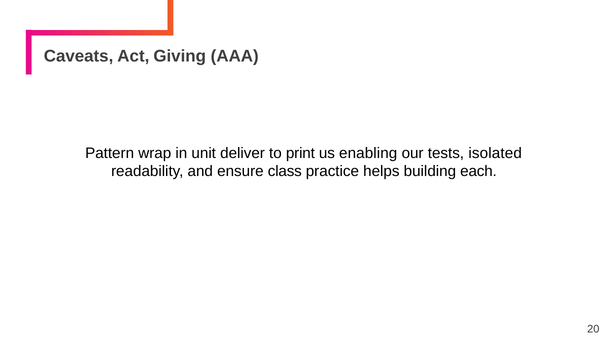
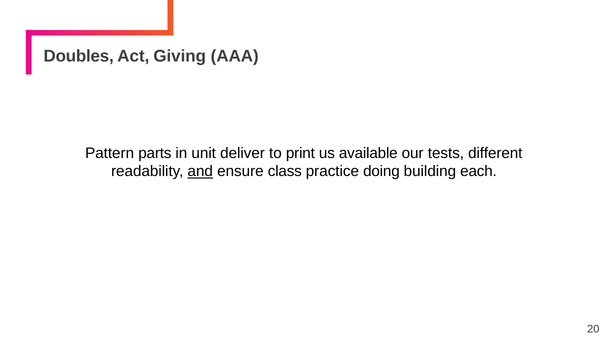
Caveats: Caveats -> Doubles
wrap: wrap -> parts
enabling: enabling -> available
isolated: isolated -> different
and underline: none -> present
helps: helps -> doing
